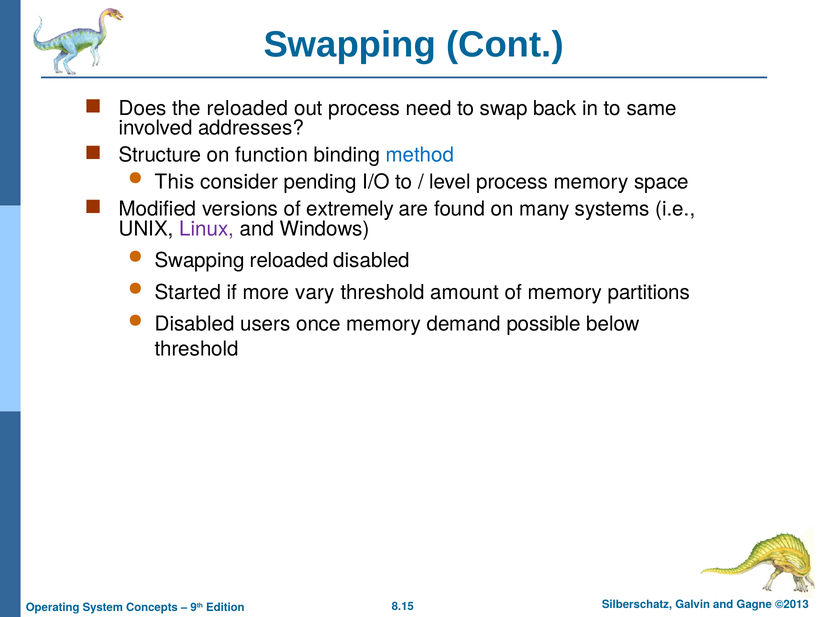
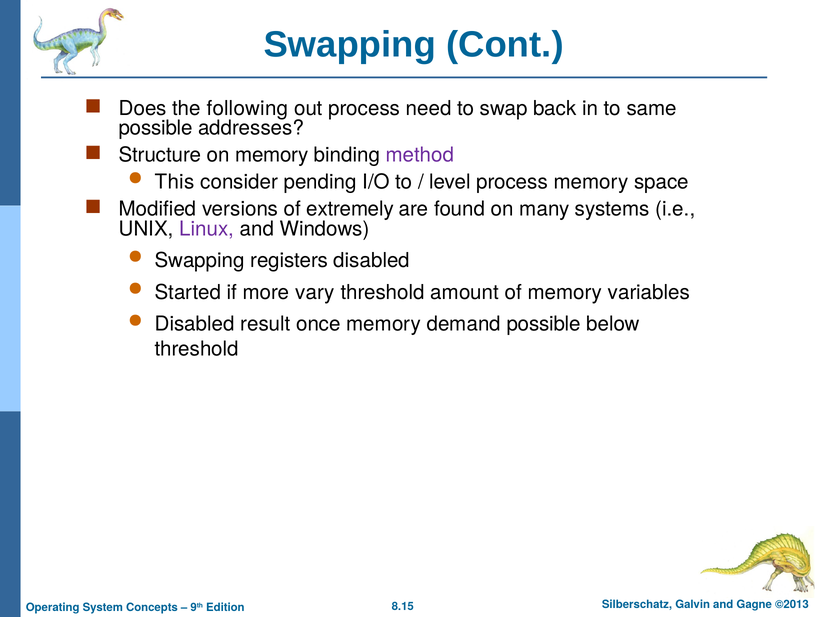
the reloaded: reloaded -> following
involved at (156, 128): involved -> possible
on function: function -> memory
method colour: blue -> purple
Swapping reloaded: reloaded -> registers
partitions: partitions -> variables
users: users -> result
